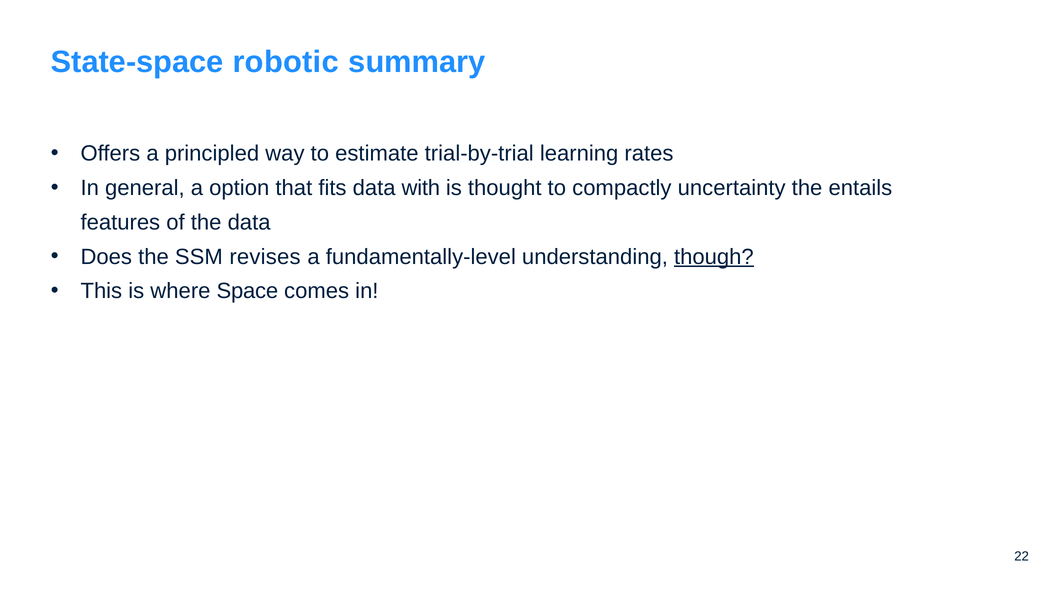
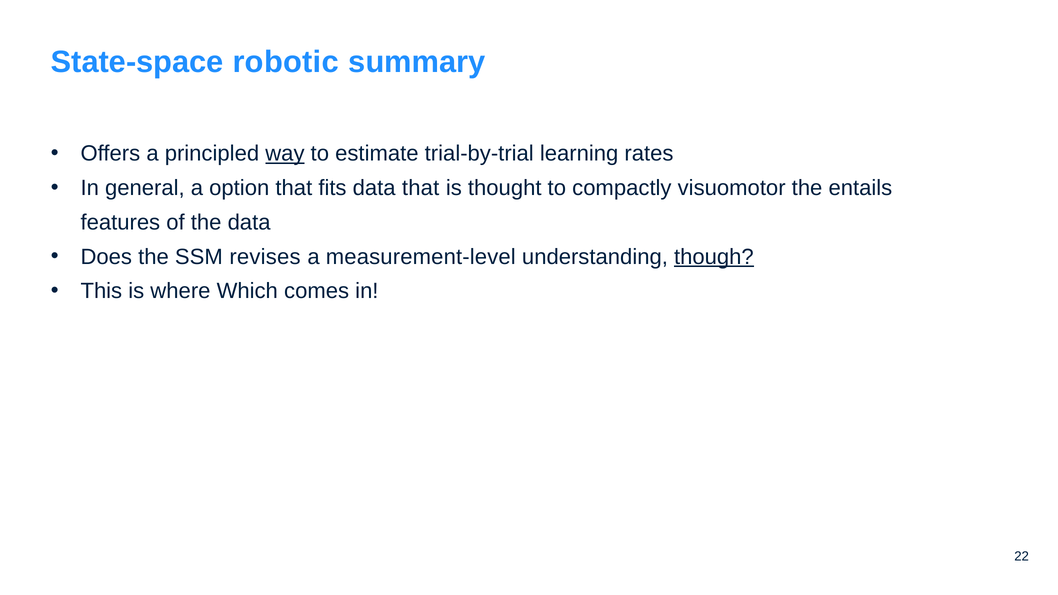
way underline: none -> present
data with: with -> that
uncertainty: uncertainty -> visuomotor
fundamentally-level: fundamentally-level -> measurement-level
Space: Space -> Which
